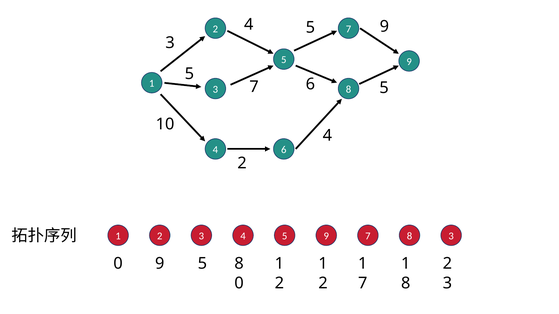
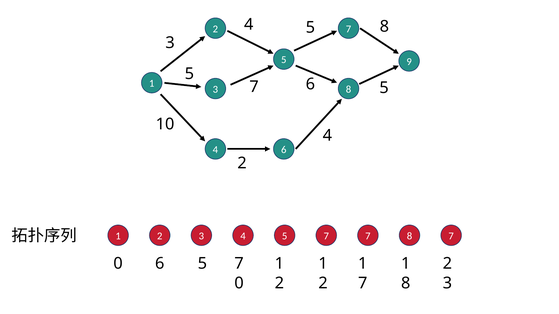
4 9: 9 -> 8
4 5 9: 9 -> 7
8 3: 3 -> 7
0 9: 9 -> 6
8 at (239, 264): 8 -> 7
